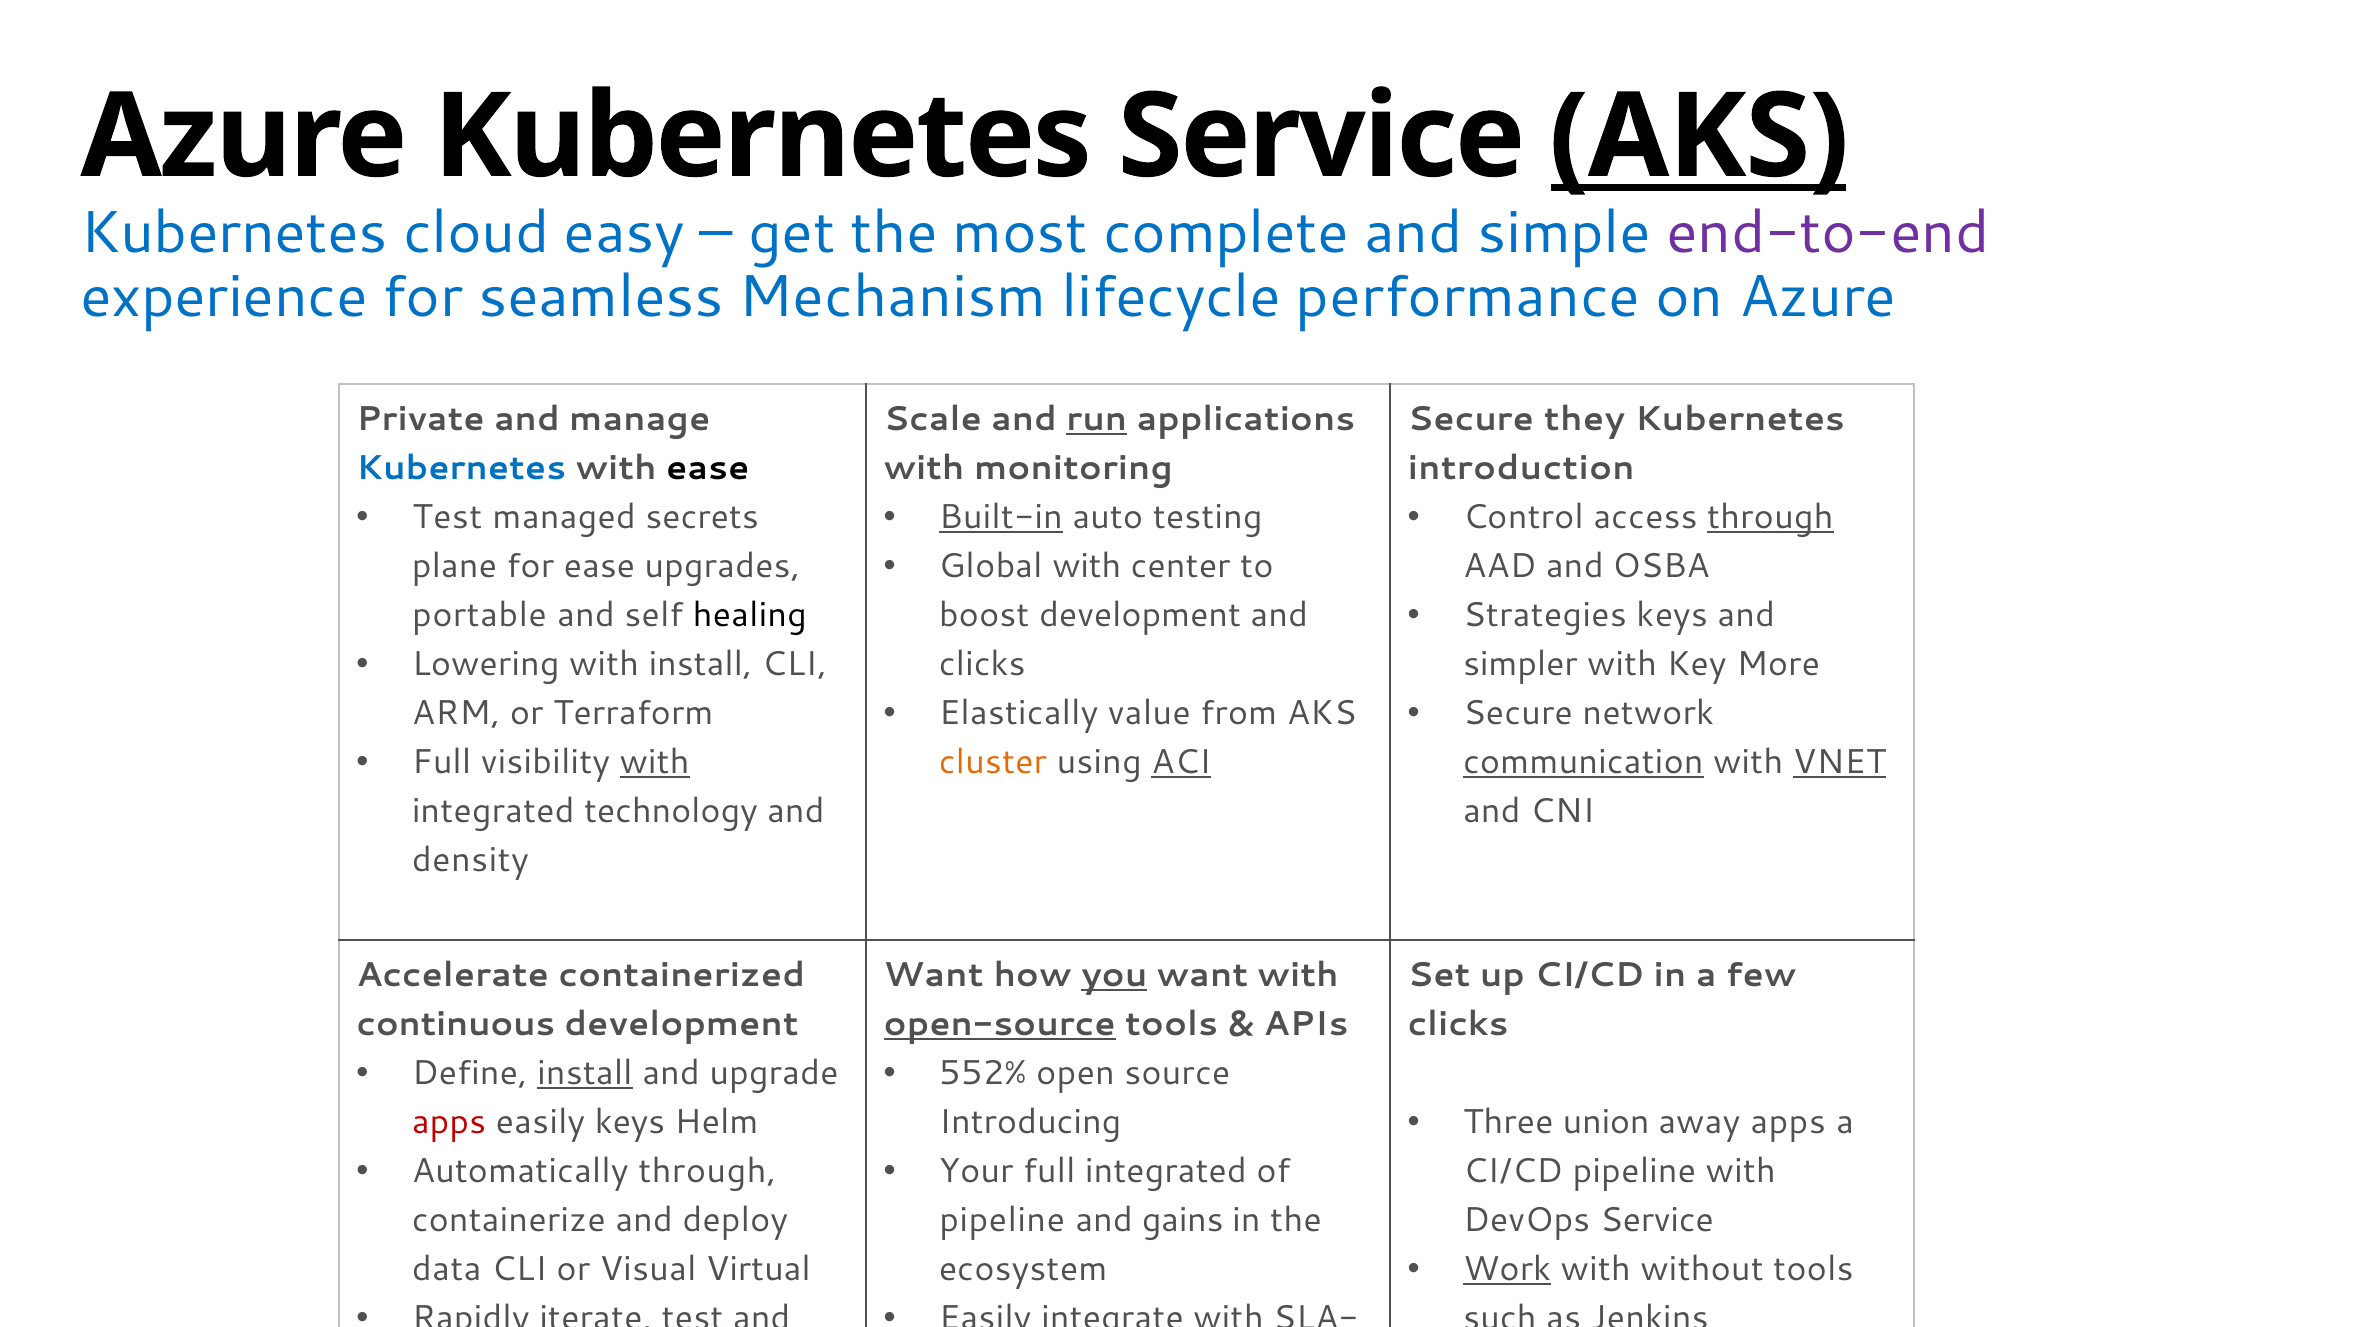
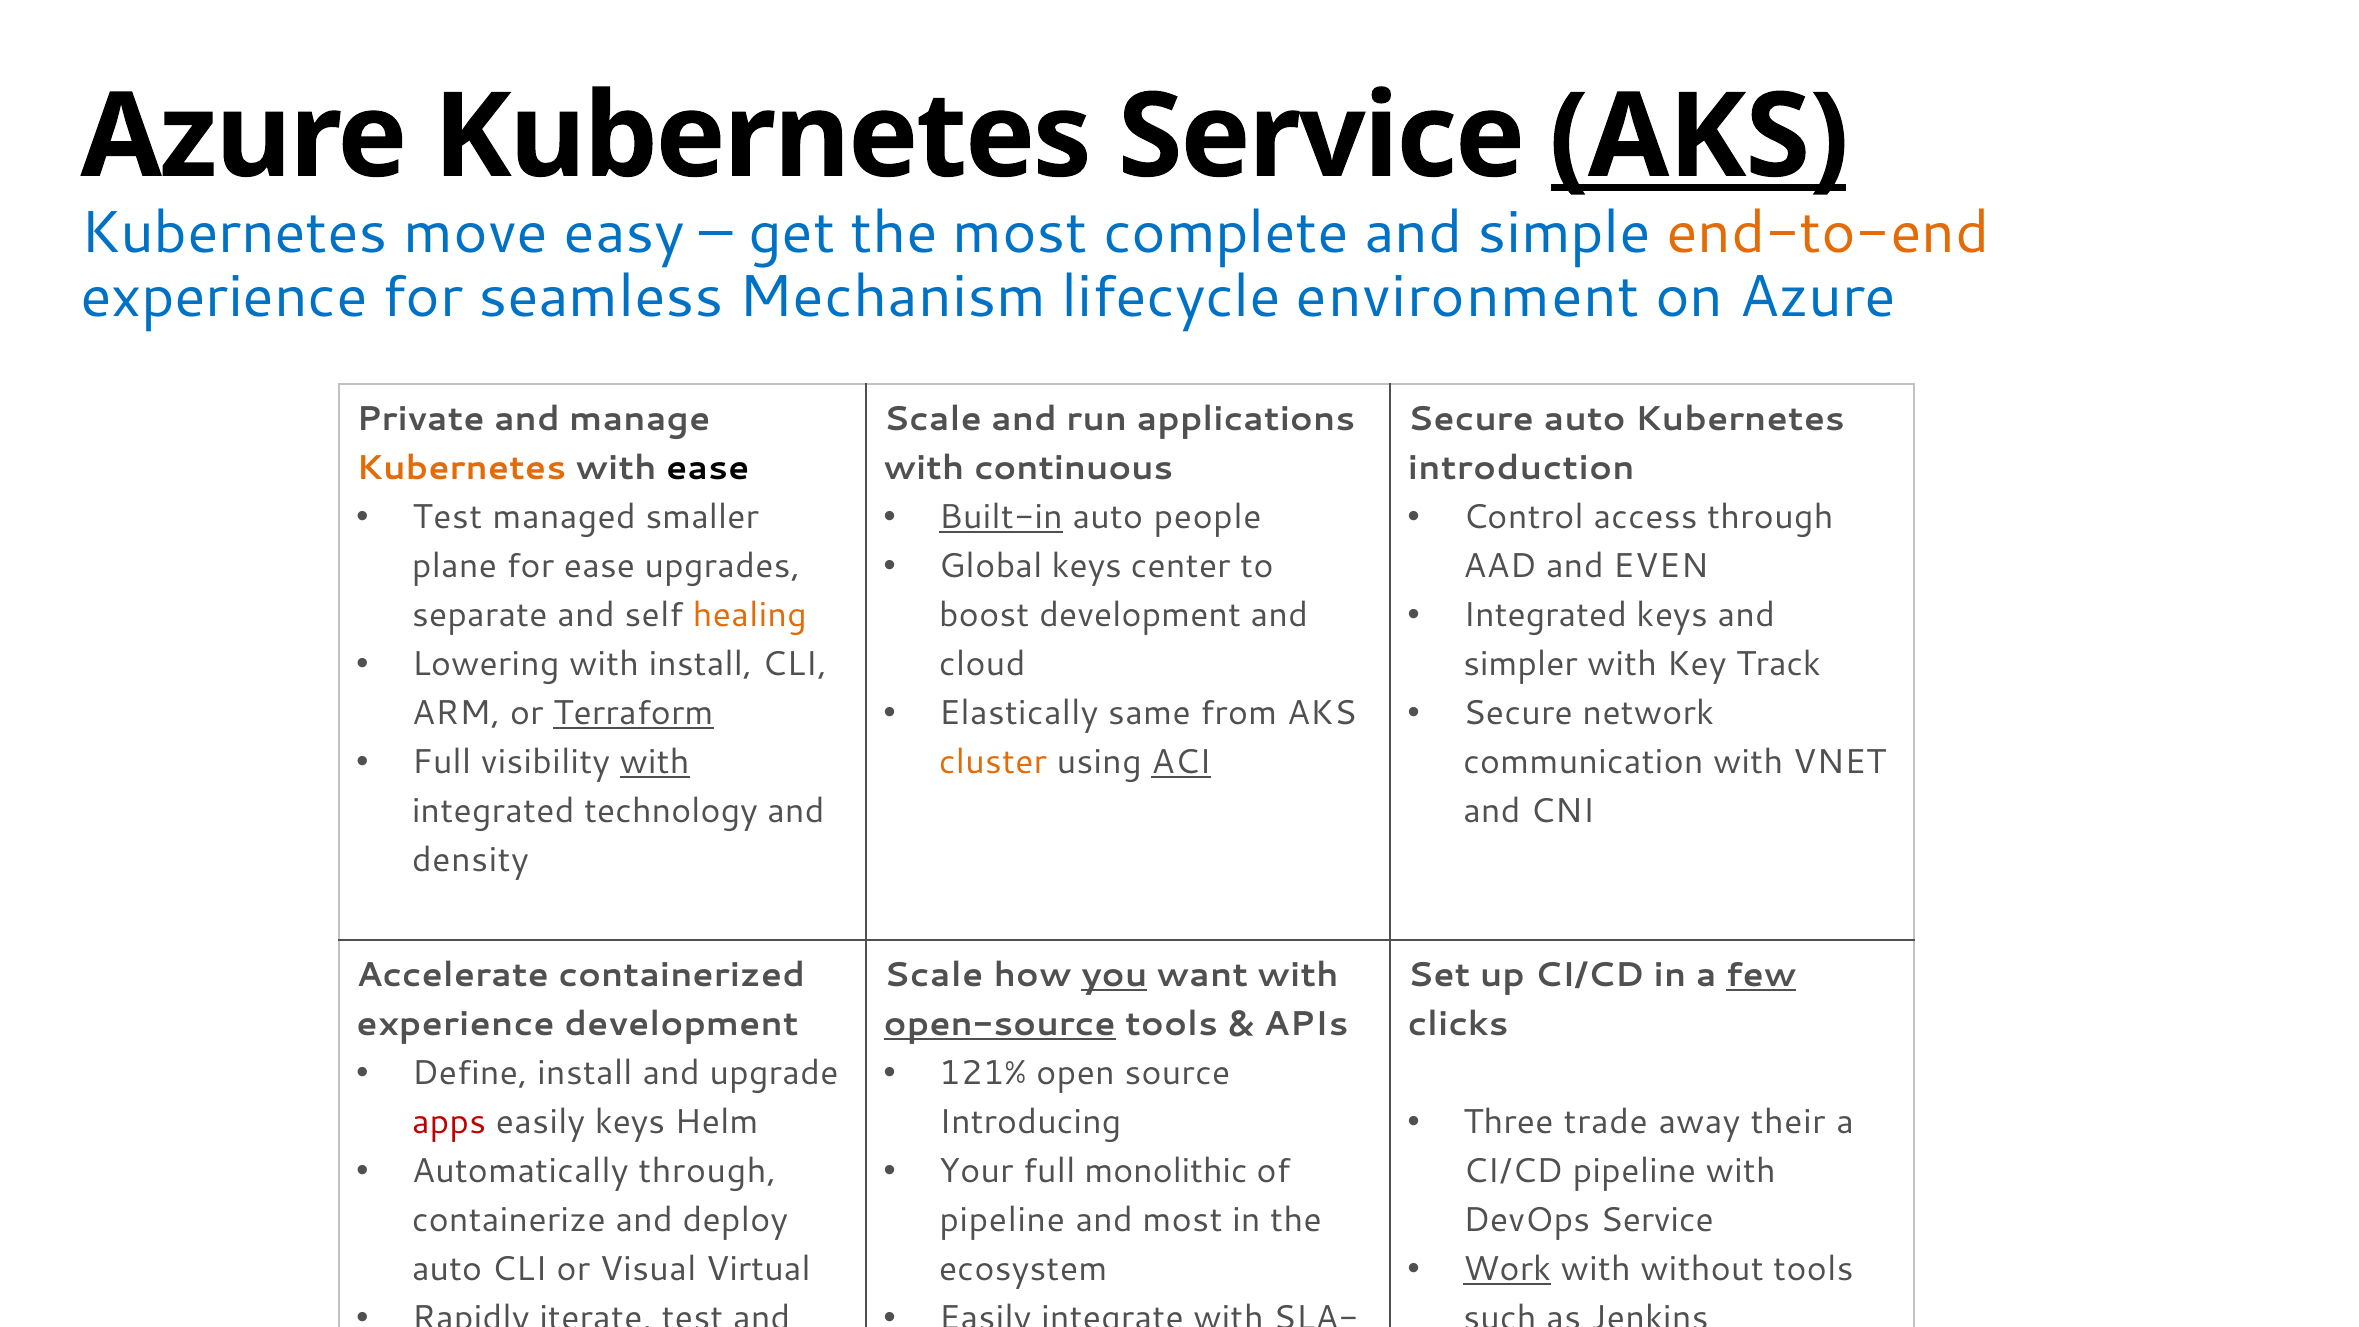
cloud: cloud -> move
end-to-end colour: purple -> orange
performance: performance -> environment
run underline: present -> none
Secure they: they -> auto
Kubernetes at (461, 468) colour: blue -> orange
monitoring: monitoring -> continuous
secrets: secrets -> smaller
testing: testing -> people
through at (1770, 517) underline: present -> none
Global with: with -> keys
and OSBA: OSBA -> EVEN
Strategies at (1545, 615): Strategies -> Integrated
portable: portable -> separate
healing colour: black -> orange
clicks at (982, 664): clicks -> cloud
More: More -> Track
value: value -> same
Terraform underline: none -> present
communication underline: present -> none
VNET underline: present -> none
Want at (934, 976): Want -> Scale
few underline: none -> present
continuous at (456, 1024): continuous -> experience
install at (585, 1073) underline: present -> none
552%: 552% -> 121%
union: union -> trade
away apps: apps -> their
full integrated: integrated -> monolithic
and gains: gains -> most
data at (447, 1269): data -> auto
